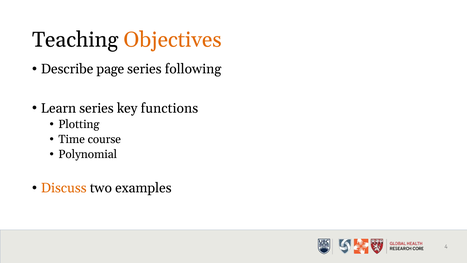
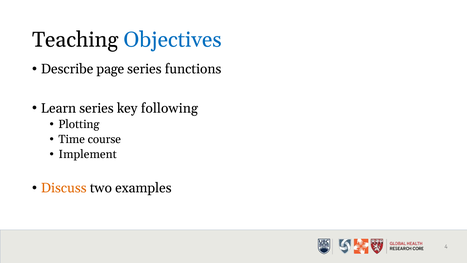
Objectives colour: orange -> blue
following: following -> functions
functions: functions -> following
Polynomial: Polynomial -> Implement
